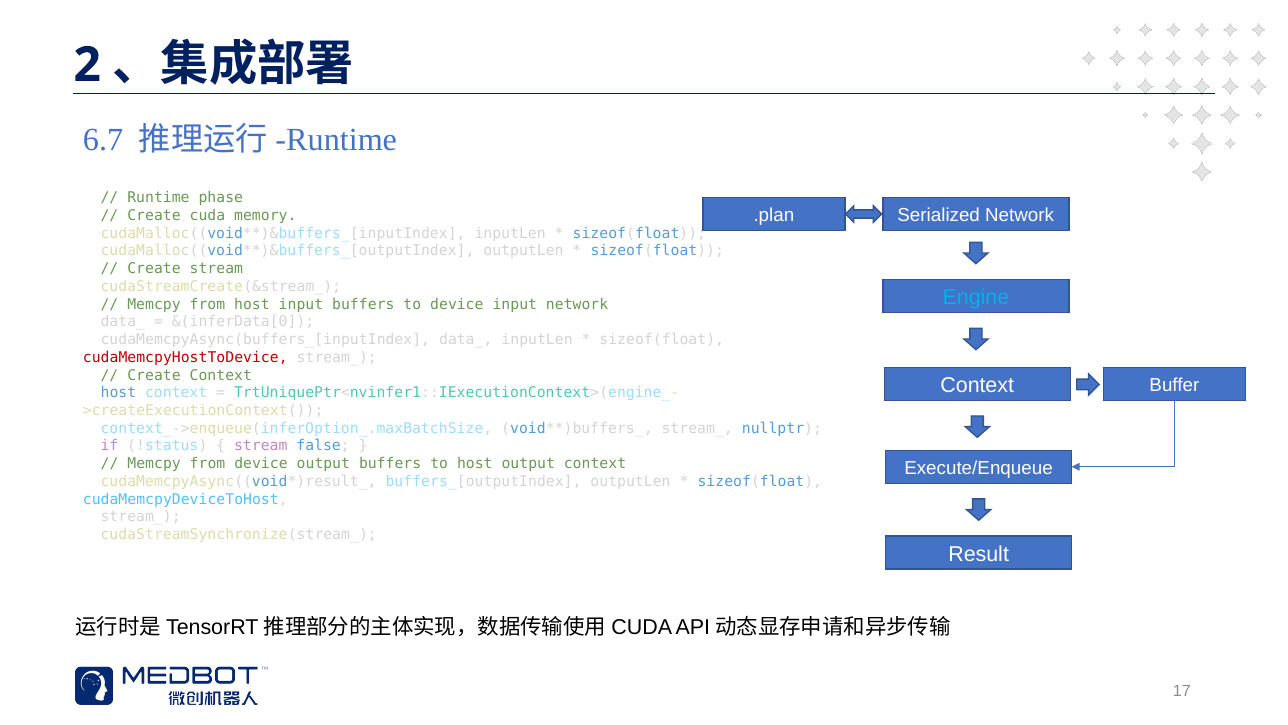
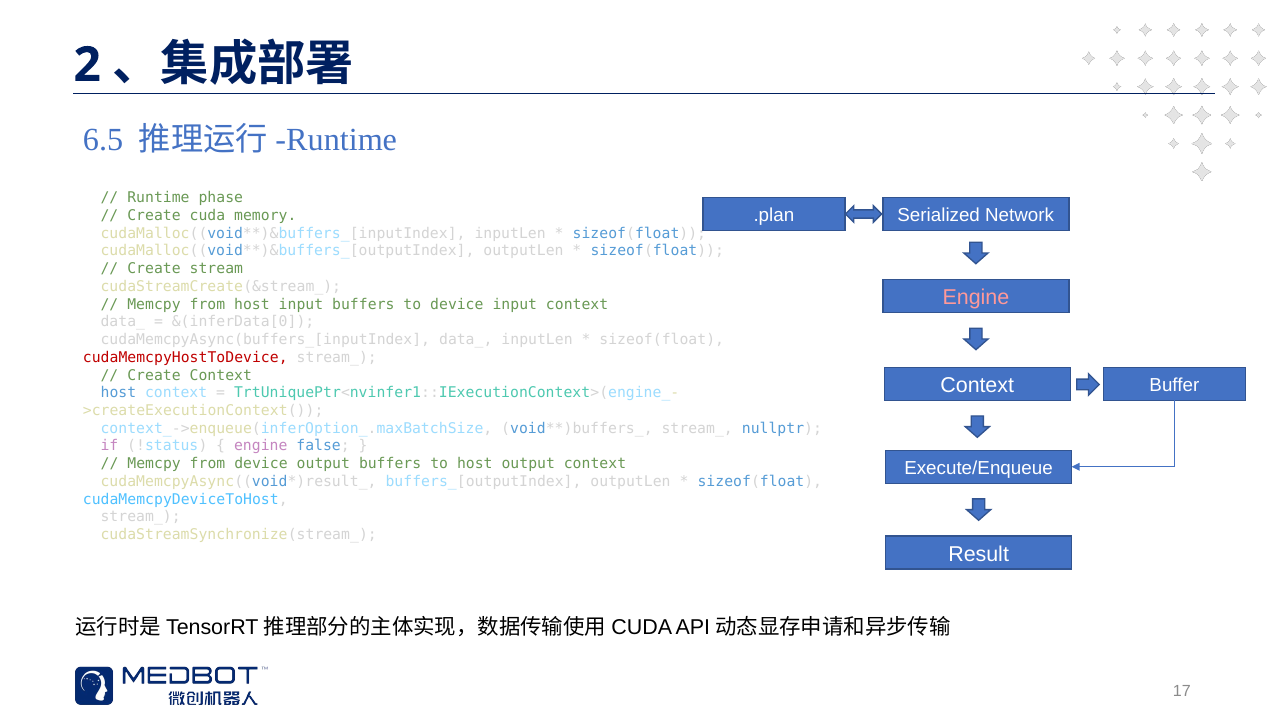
6.7: 6.7 -> 6.5
Engine at (976, 297) colour: light blue -> pink
input network: network -> context
stream at (261, 446): stream -> engine
